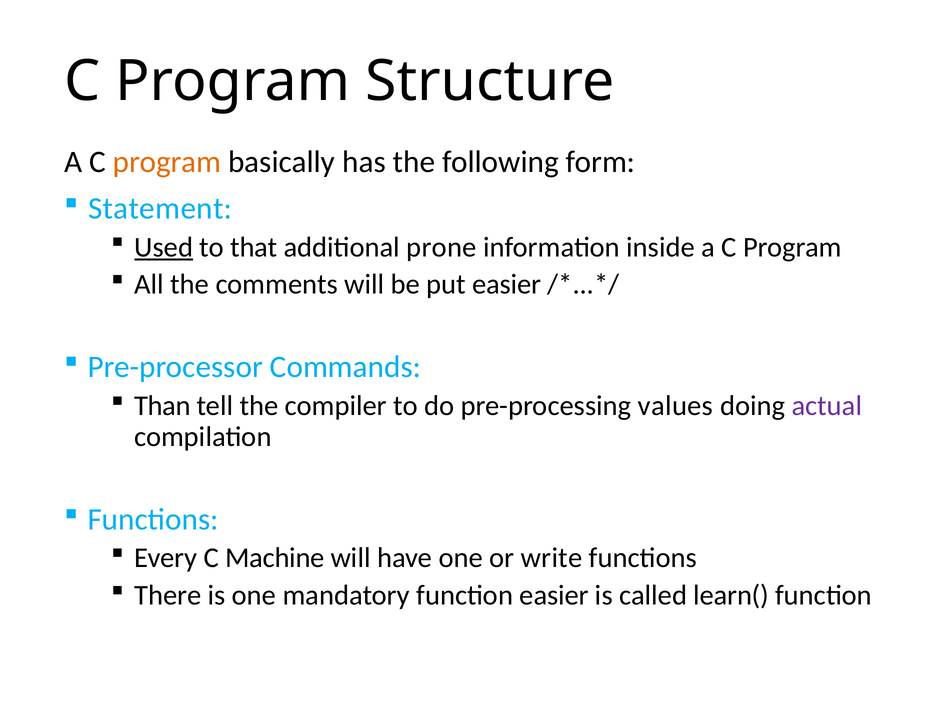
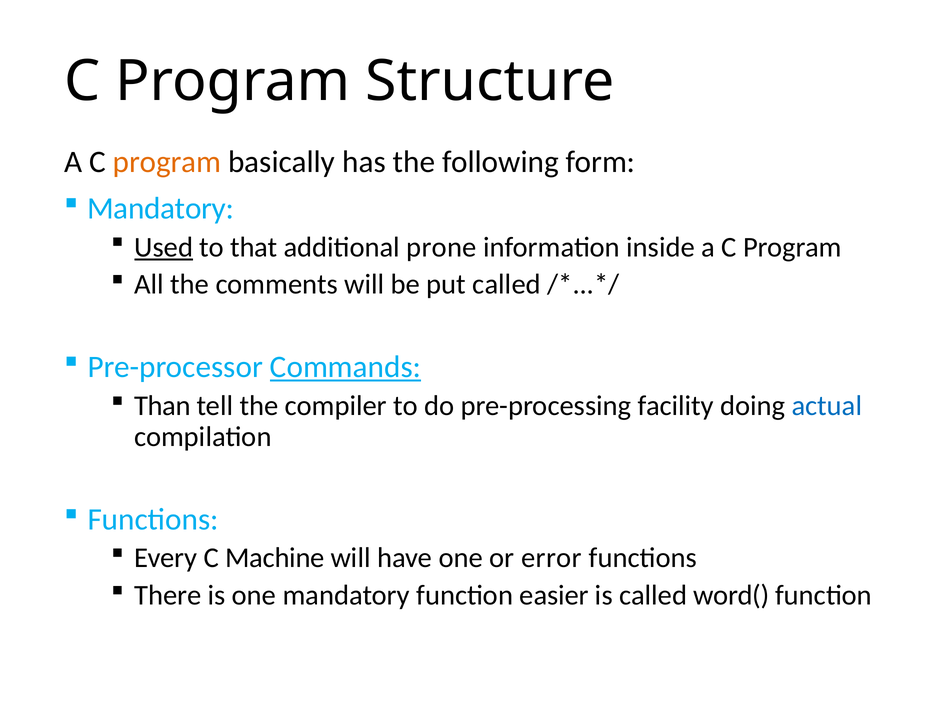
Statement at (160, 209): Statement -> Mandatory
put easier: easier -> called
Commands underline: none -> present
values: values -> facility
actual colour: purple -> blue
write: write -> error
learn(: learn( -> word(
